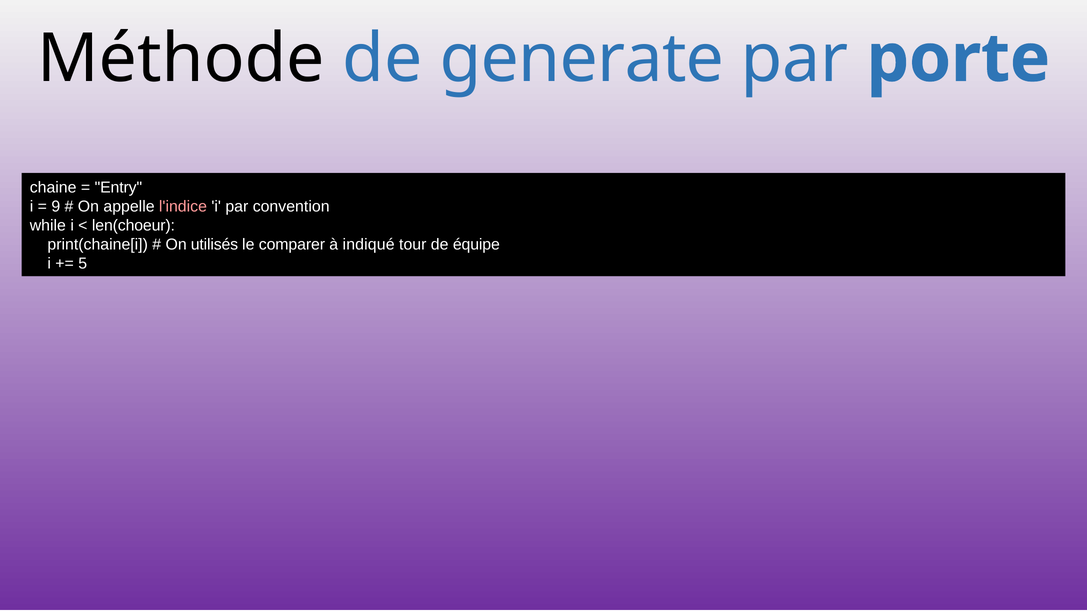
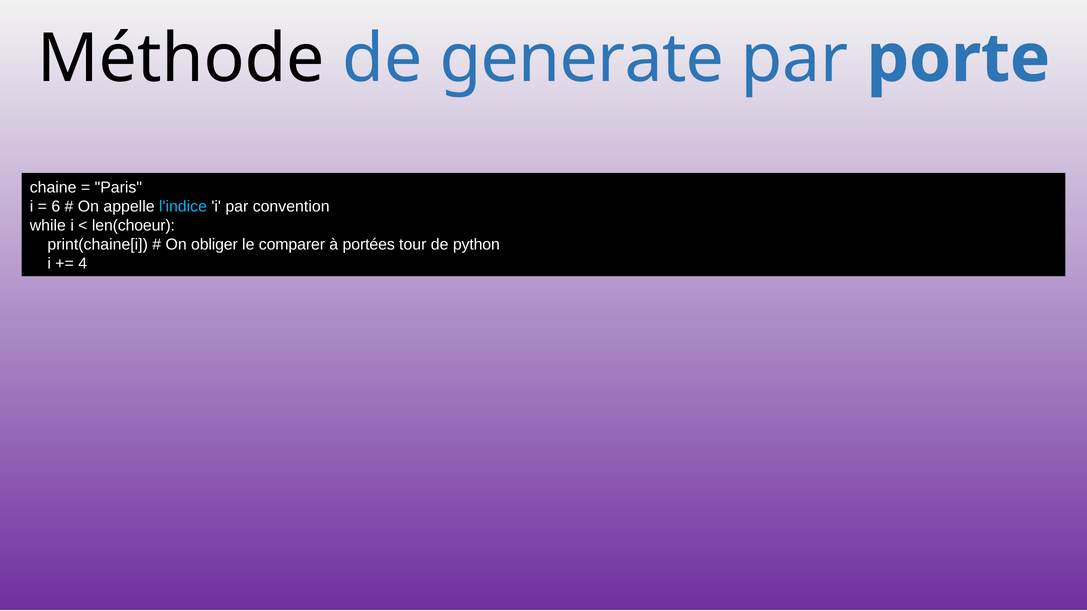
Entry: Entry -> Paris
9: 9 -> 6
l'indice colour: pink -> light blue
utilisés: utilisés -> obliger
indiqué: indiqué -> portées
équipe: équipe -> python
5: 5 -> 4
